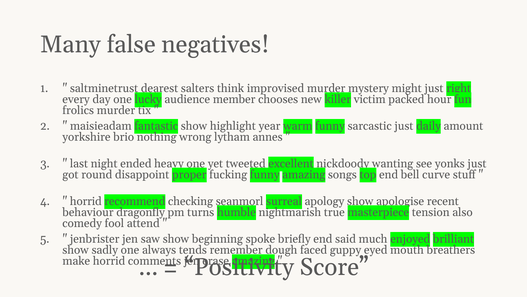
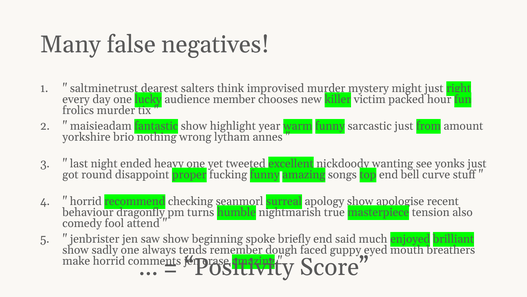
daily: daily -> from
